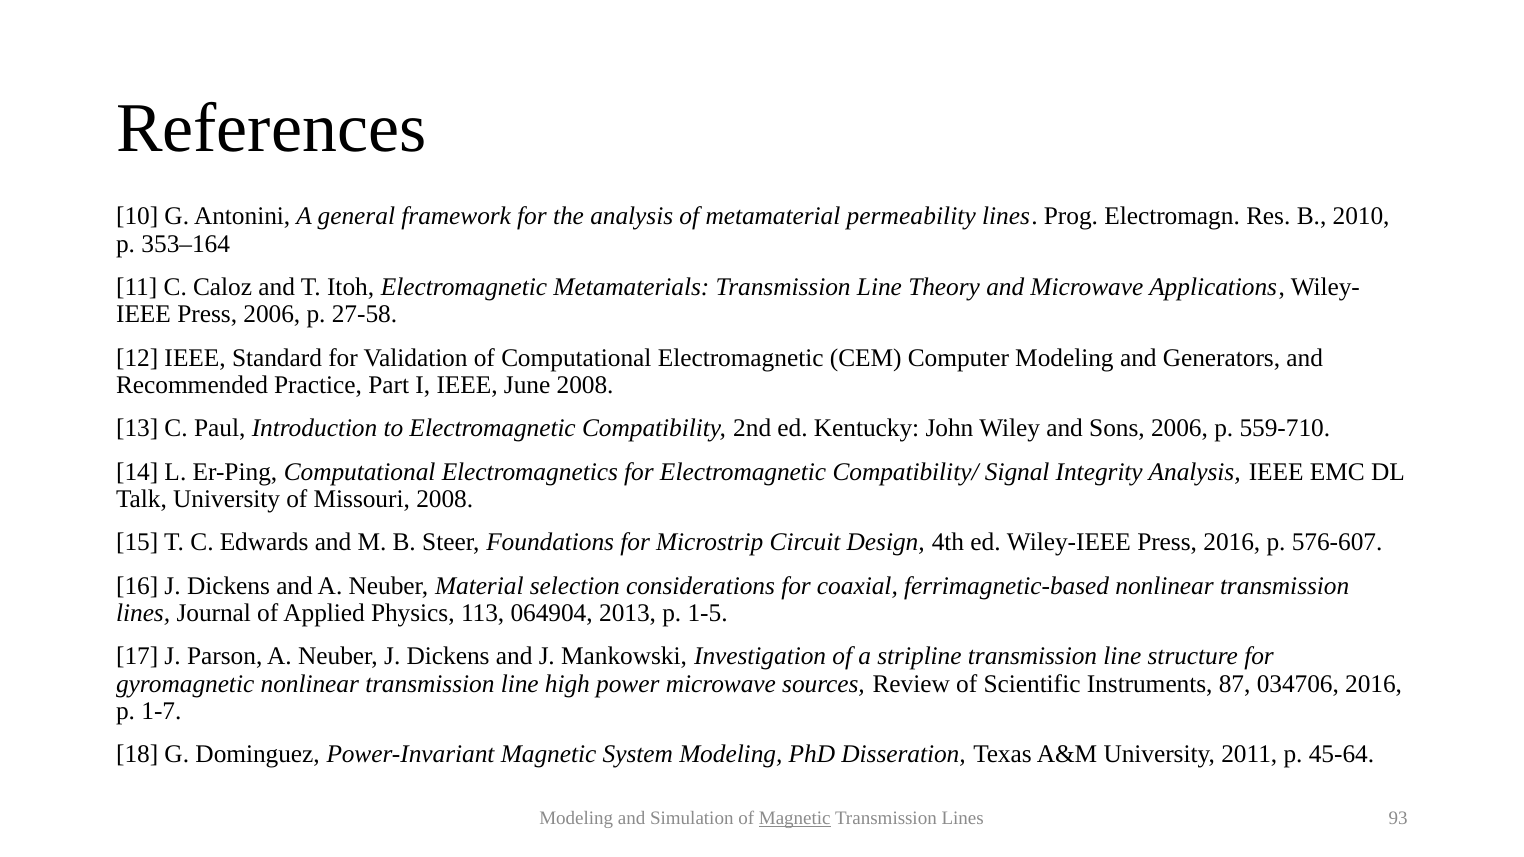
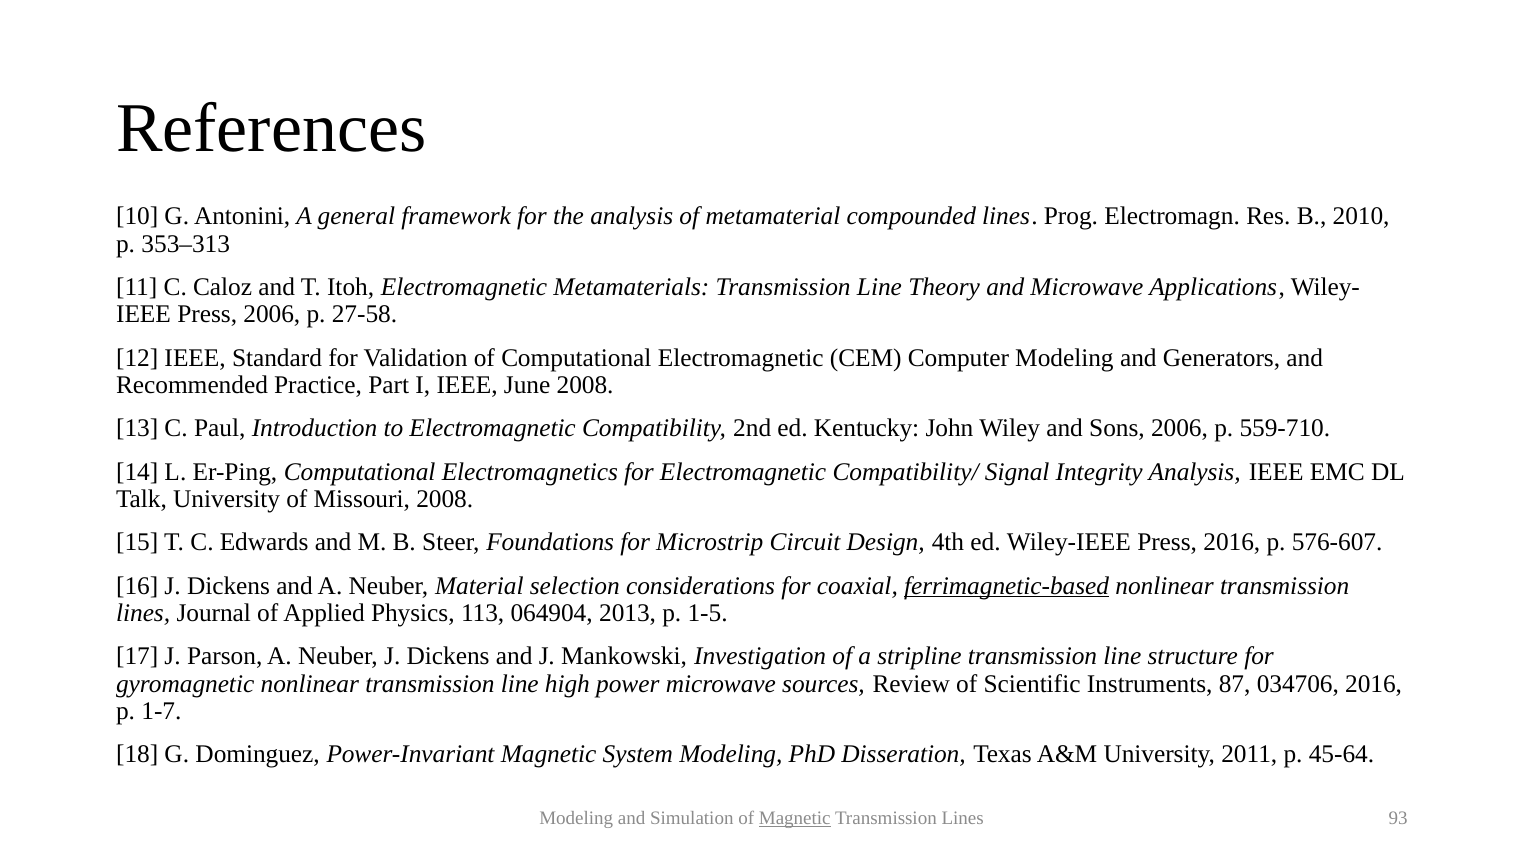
permeability: permeability -> compounded
353–164: 353–164 -> 353–313
ferrimagnetic-based underline: none -> present
